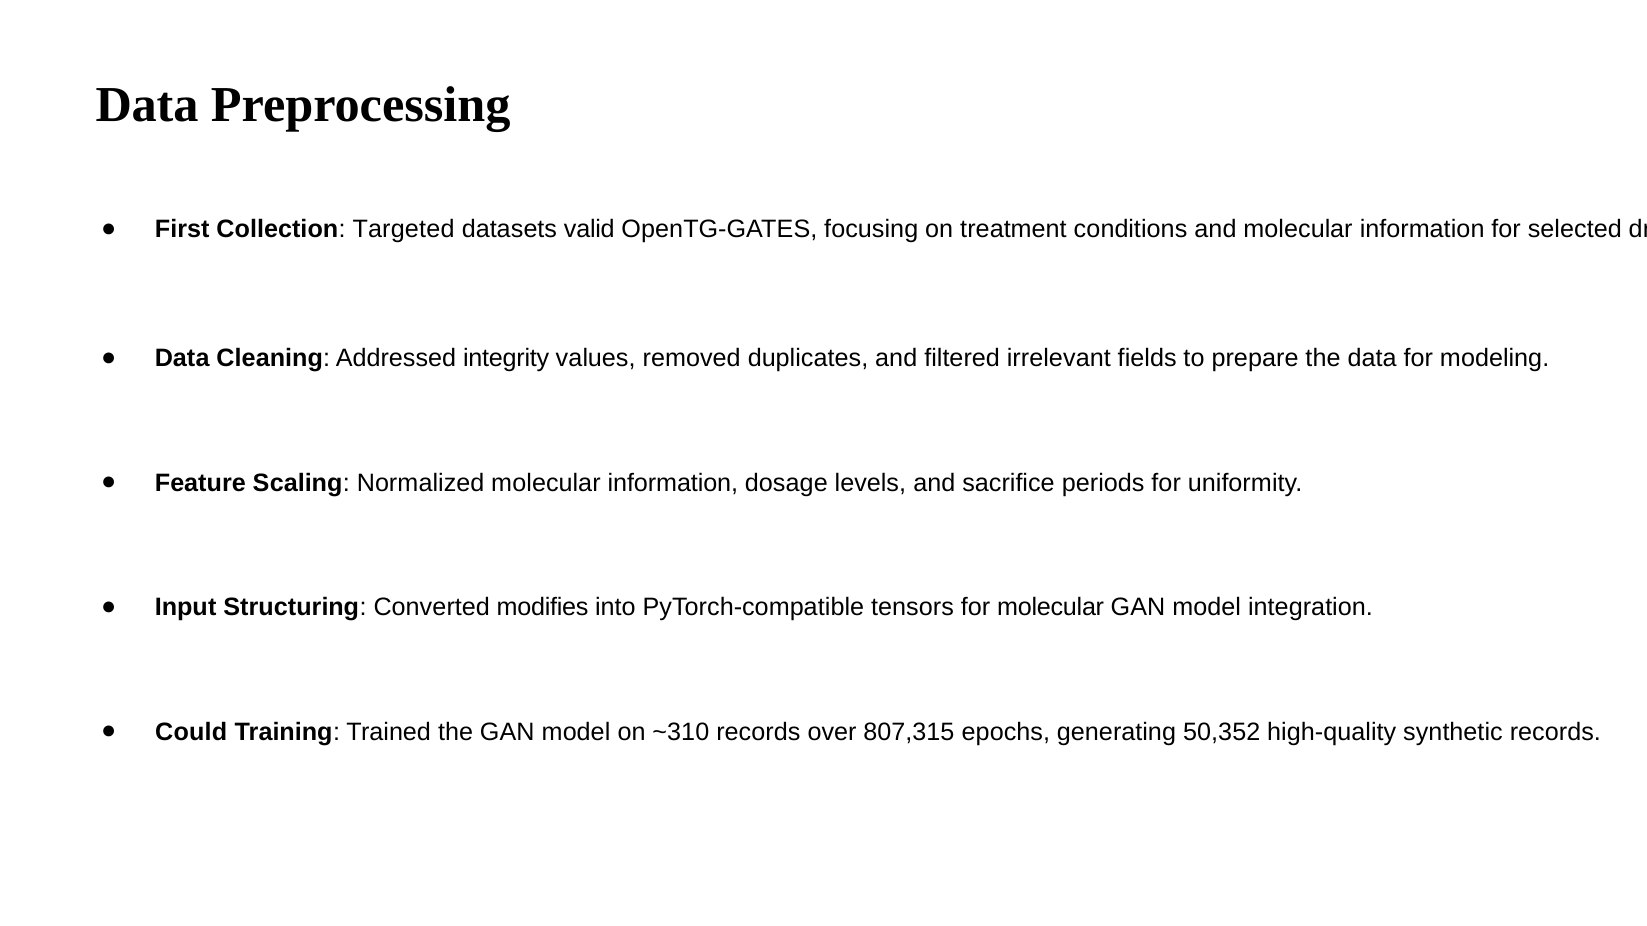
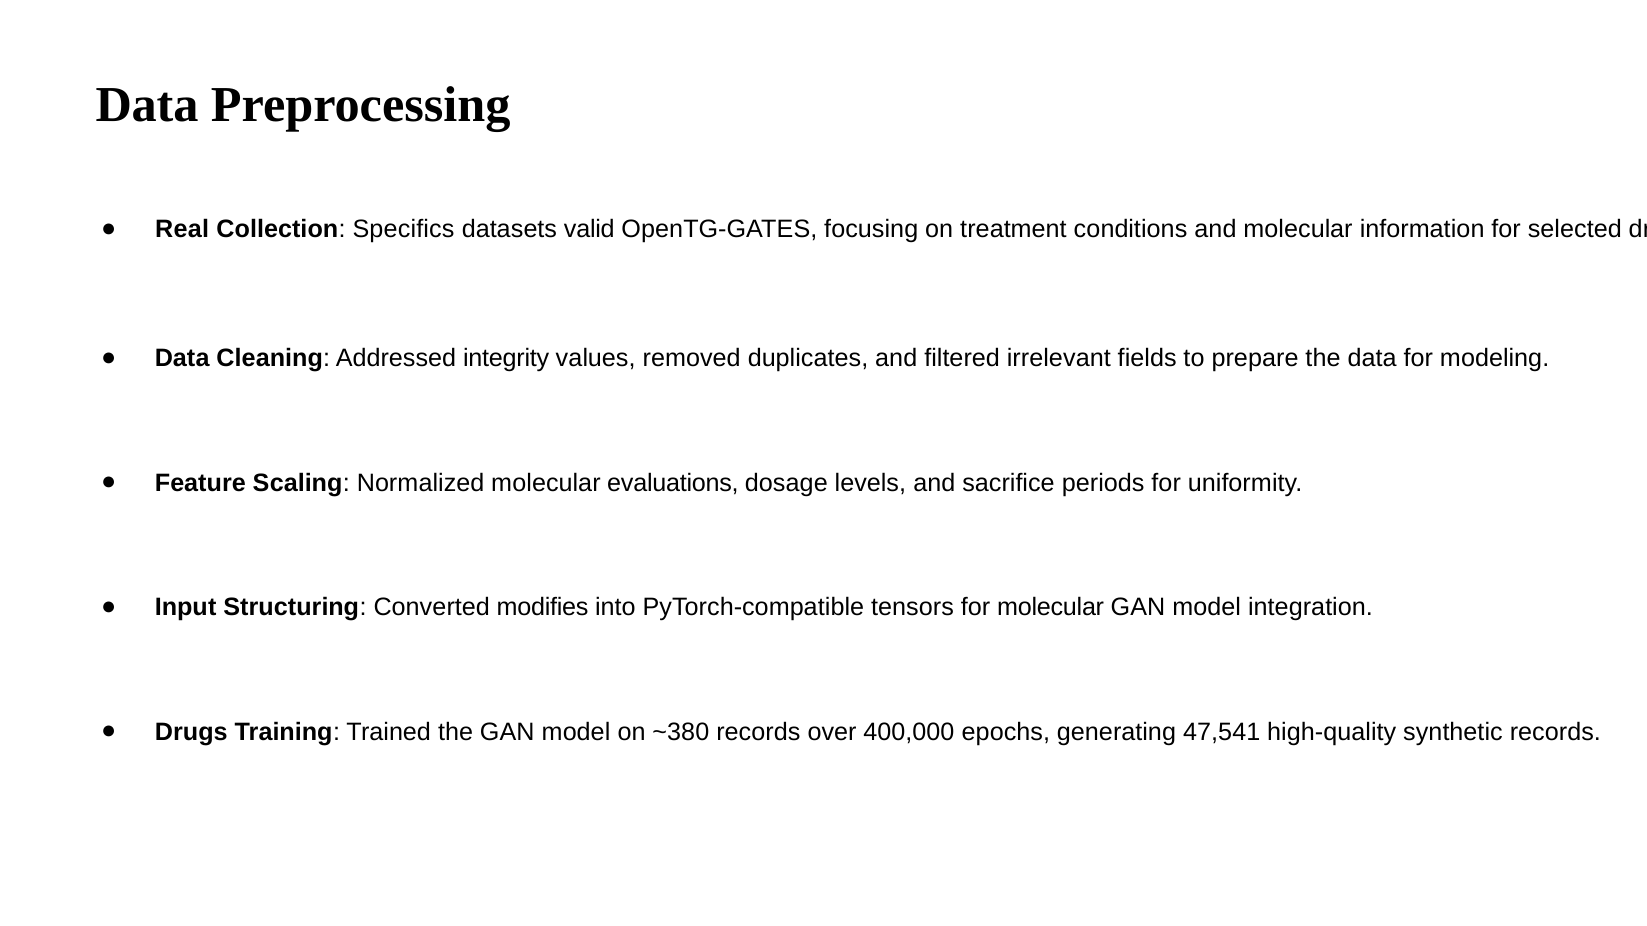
First: First -> Real
Targeted: Targeted -> Specifics
Normalized molecular information: information -> evaluations
Could at (191, 732): Could -> Drugs
~310: ~310 -> ~380
807,315: 807,315 -> 400,000
50,352: 50,352 -> 47,541
